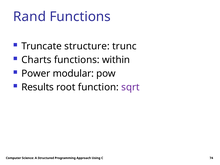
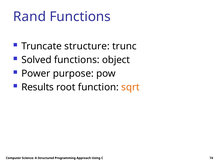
Charts: Charts -> Solved
within: within -> object
modular: modular -> purpose
sqrt colour: purple -> orange
